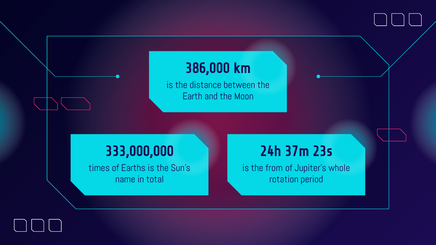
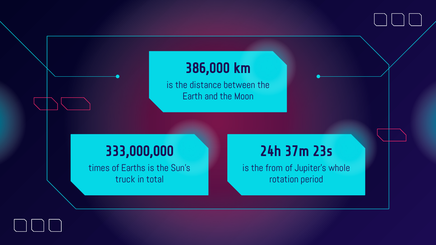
name: name -> truck
